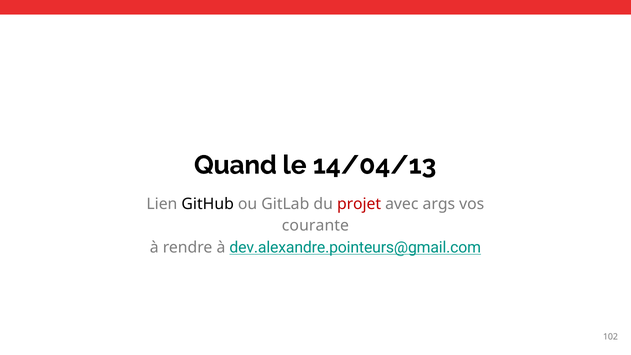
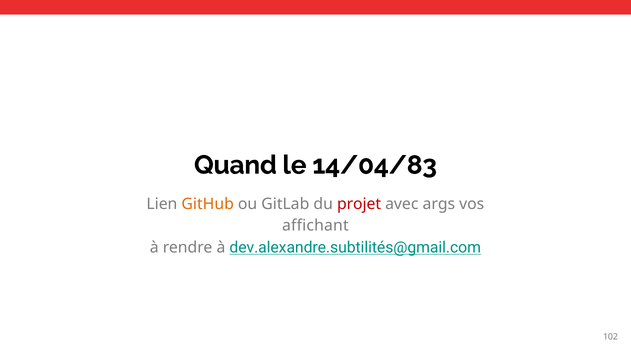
14/04/13: 14/04/13 -> 14/04/83
GitHub colour: black -> orange
courante: courante -> affichant
dev.alexandre.pointeurs@gmail.com: dev.alexandre.pointeurs@gmail.com -> dev.alexandre.subtilités@gmail.com
